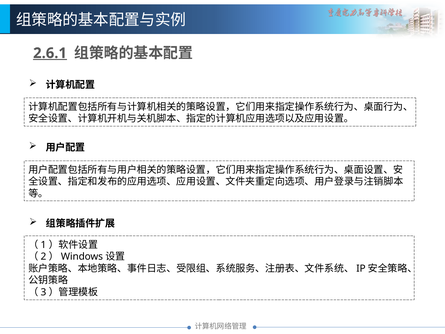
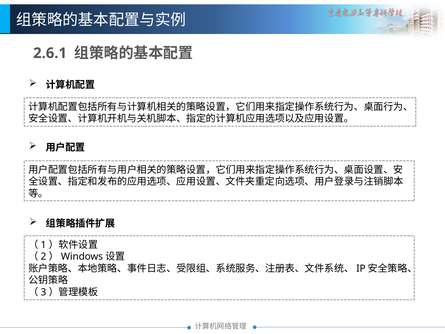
2.6.1 underline: present -> none
